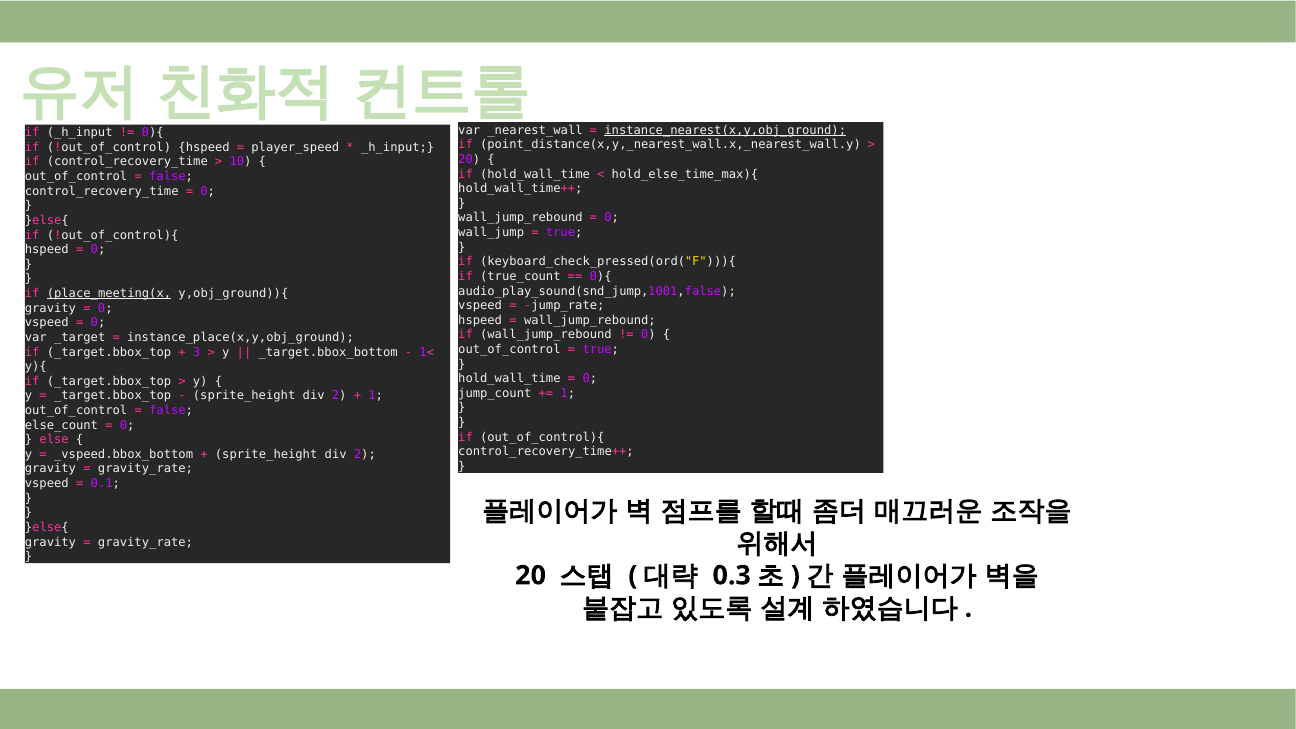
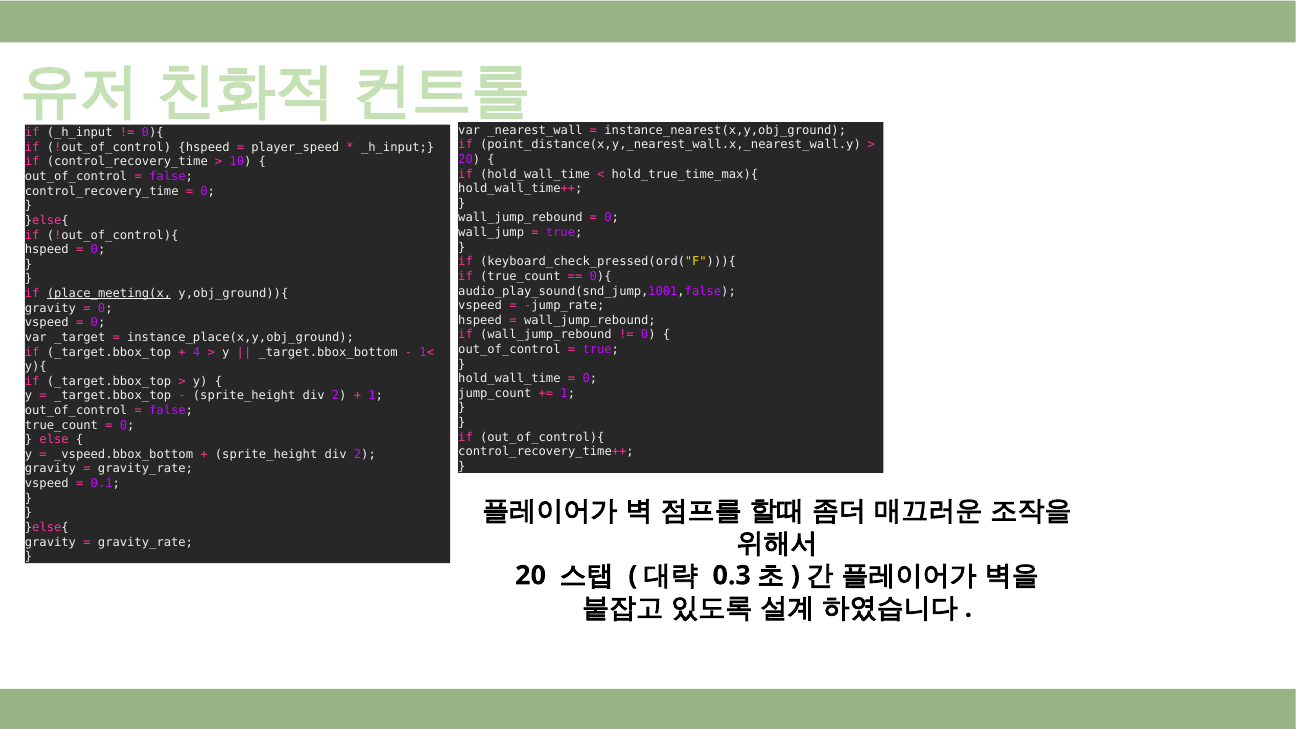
instance_nearest(x,y,obj_ground underline: present -> none
hold_else_time_max){: hold_else_time_max){ -> hold_true_time_max){
3: 3 -> 4
else_count at (61, 425): else_count -> true_count
